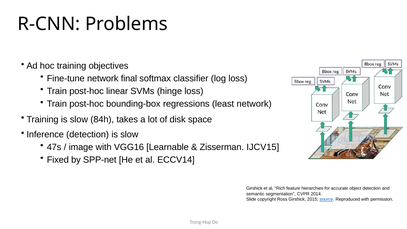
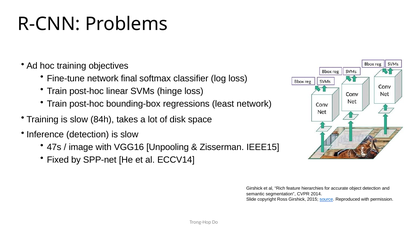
Learnable: Learnable -> Unpooling
IJCV15: IJCV15 -> IEEE15
